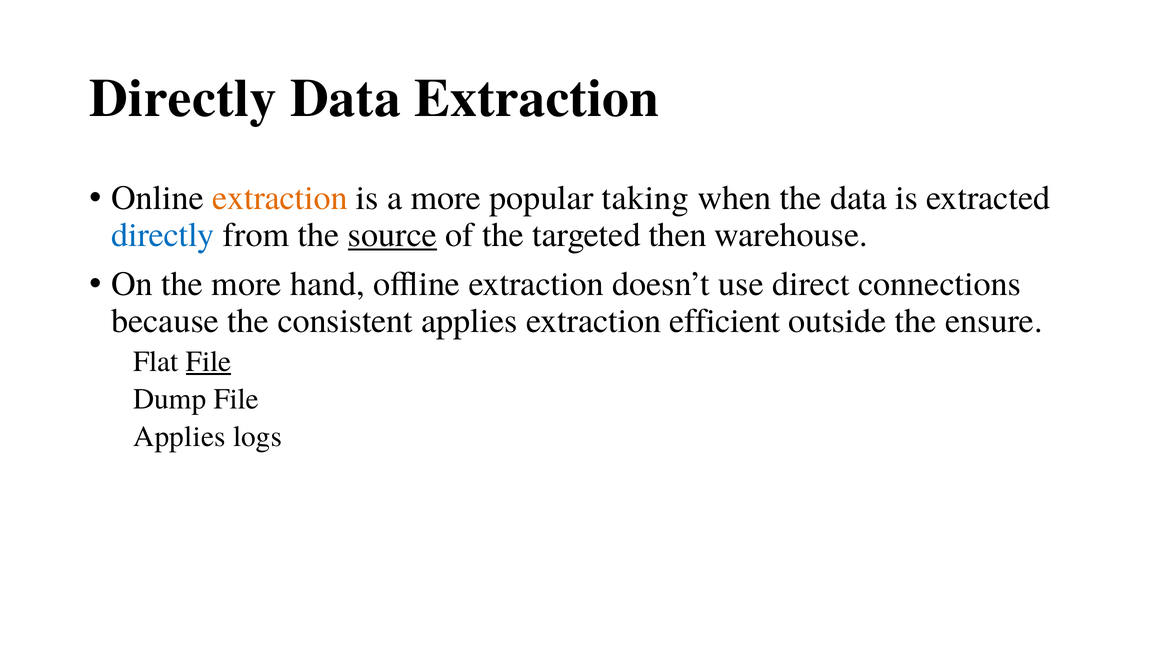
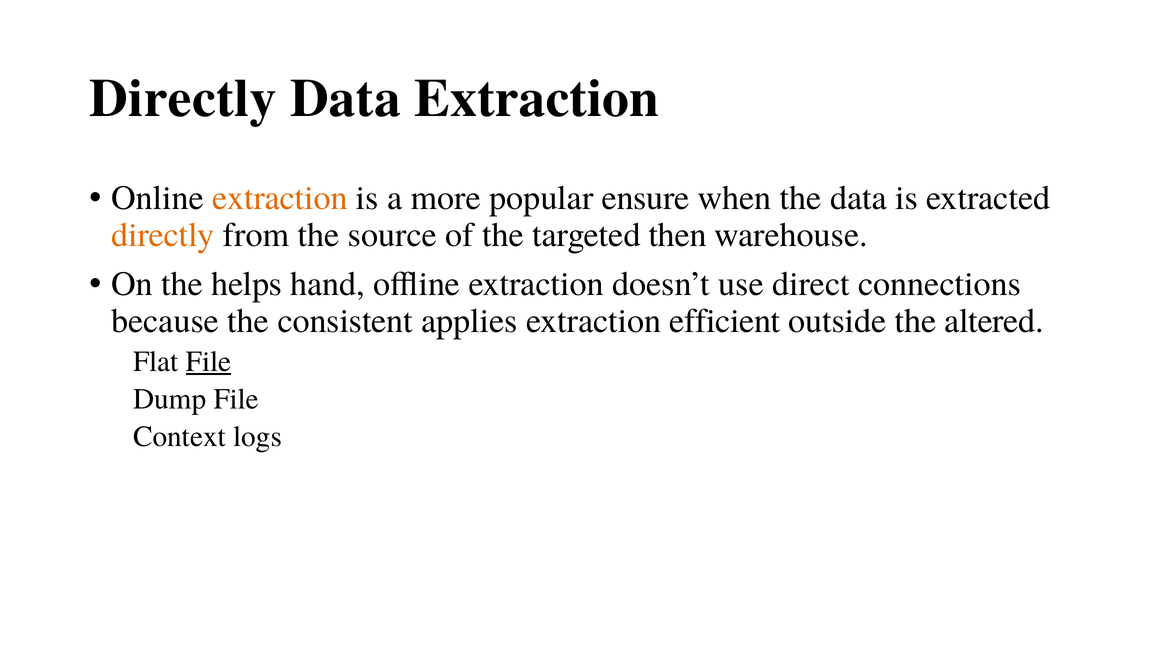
taking: taking -> ensure
directly at (163, 235) colour: blue -> orange
source underline: present -> none
the more: more -> helps
ensure: ensure -> altered
Applies at (179, 437): Applies -> Context
